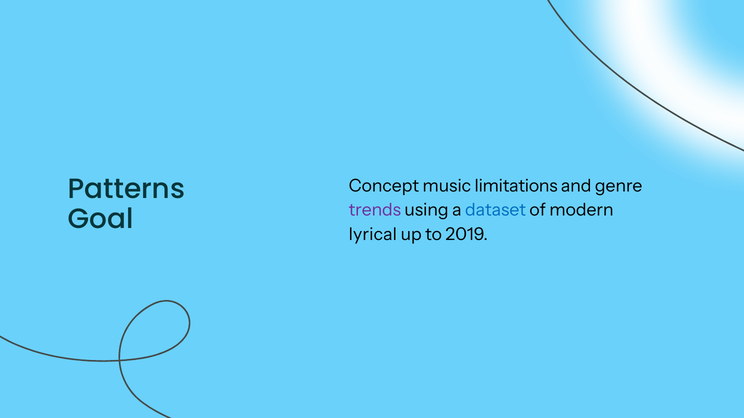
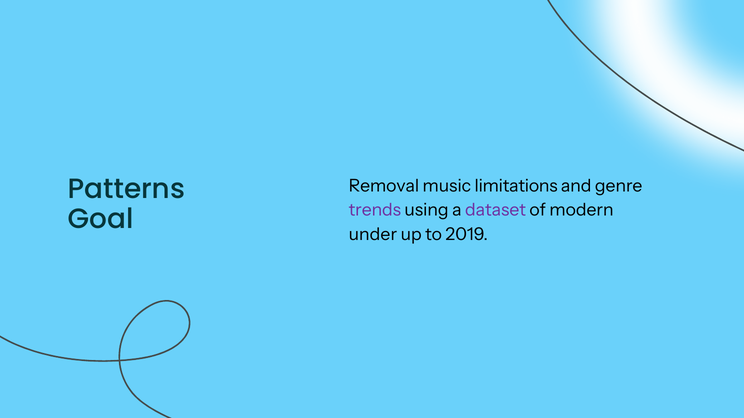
Concept: Concept -> Removal
dataset colour: blue -> purple
lyrical: lyrical -> under
